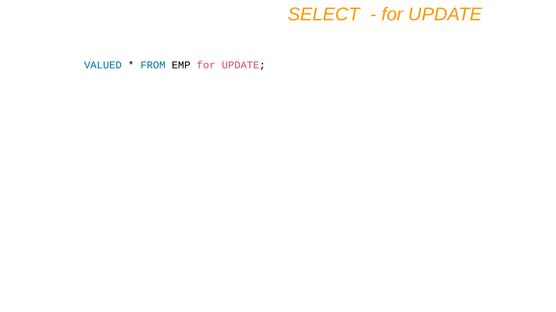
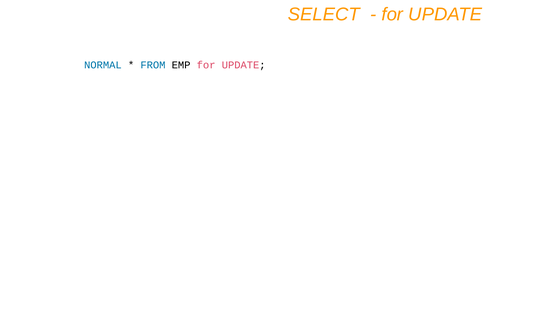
VALUED: VALUED -> NORMAL
